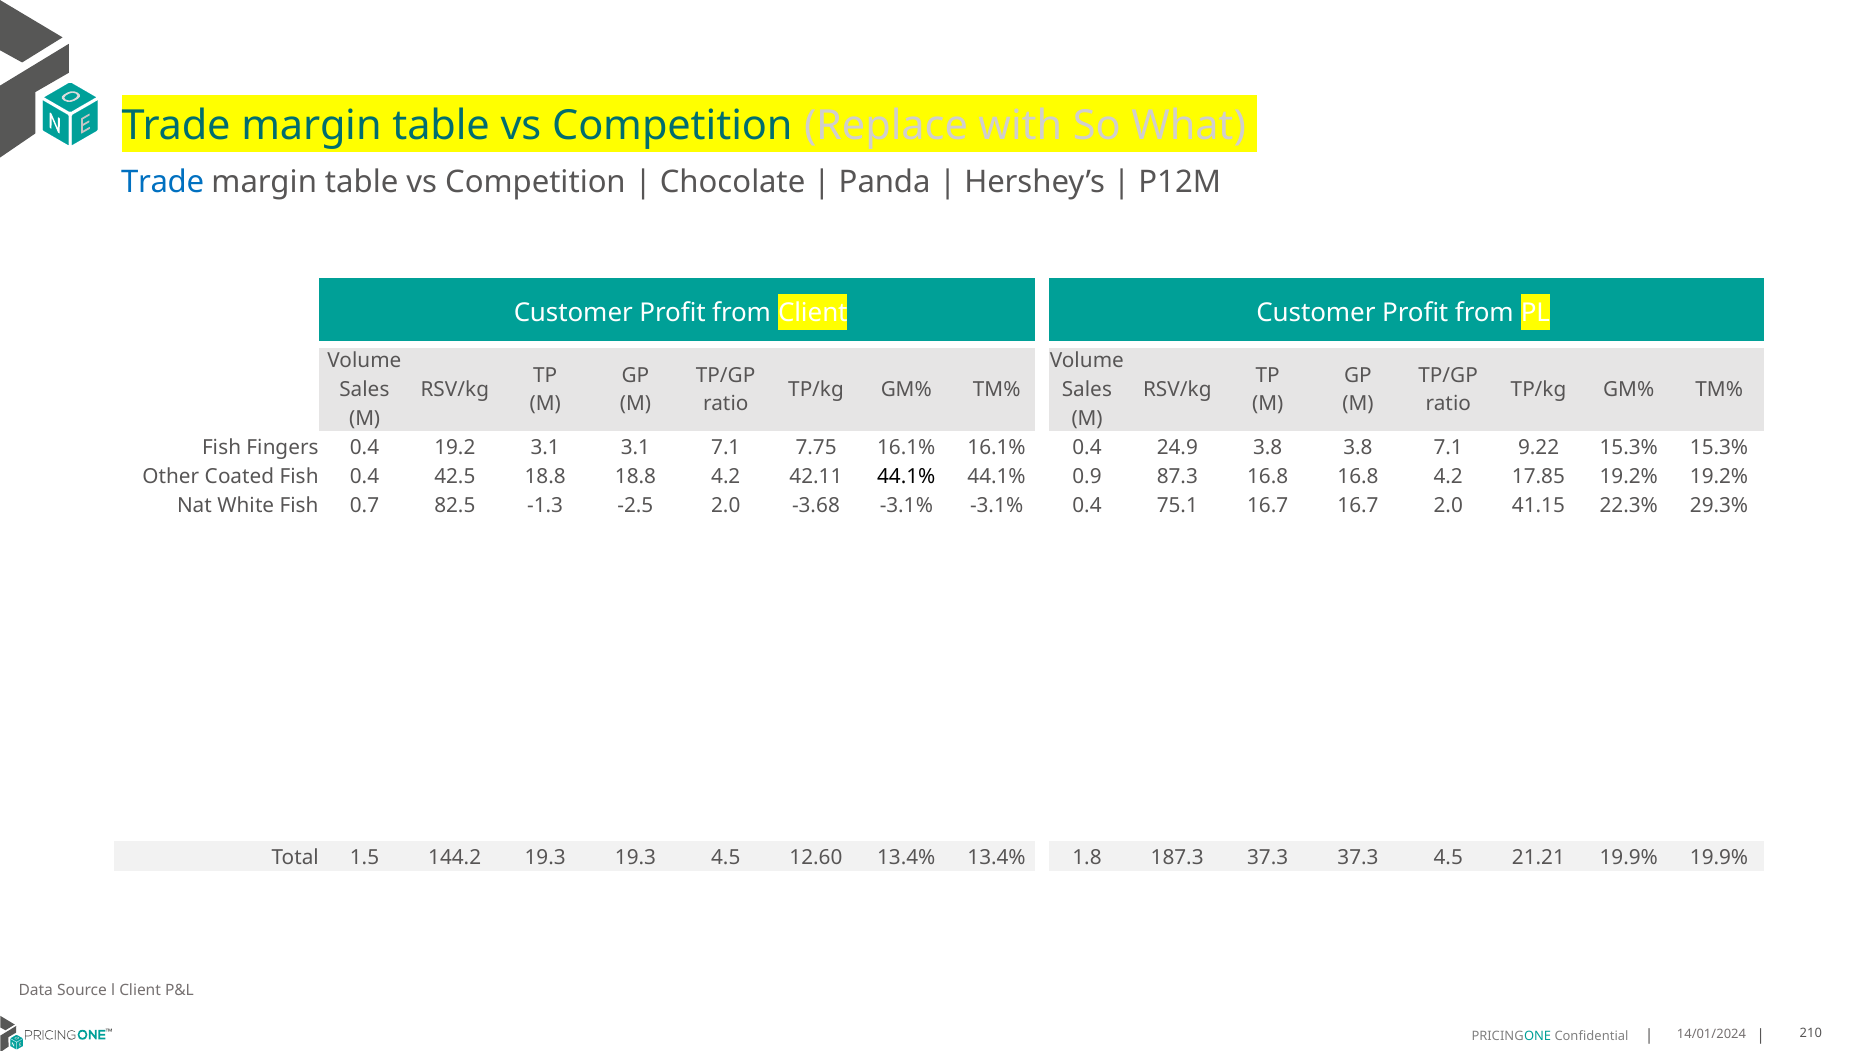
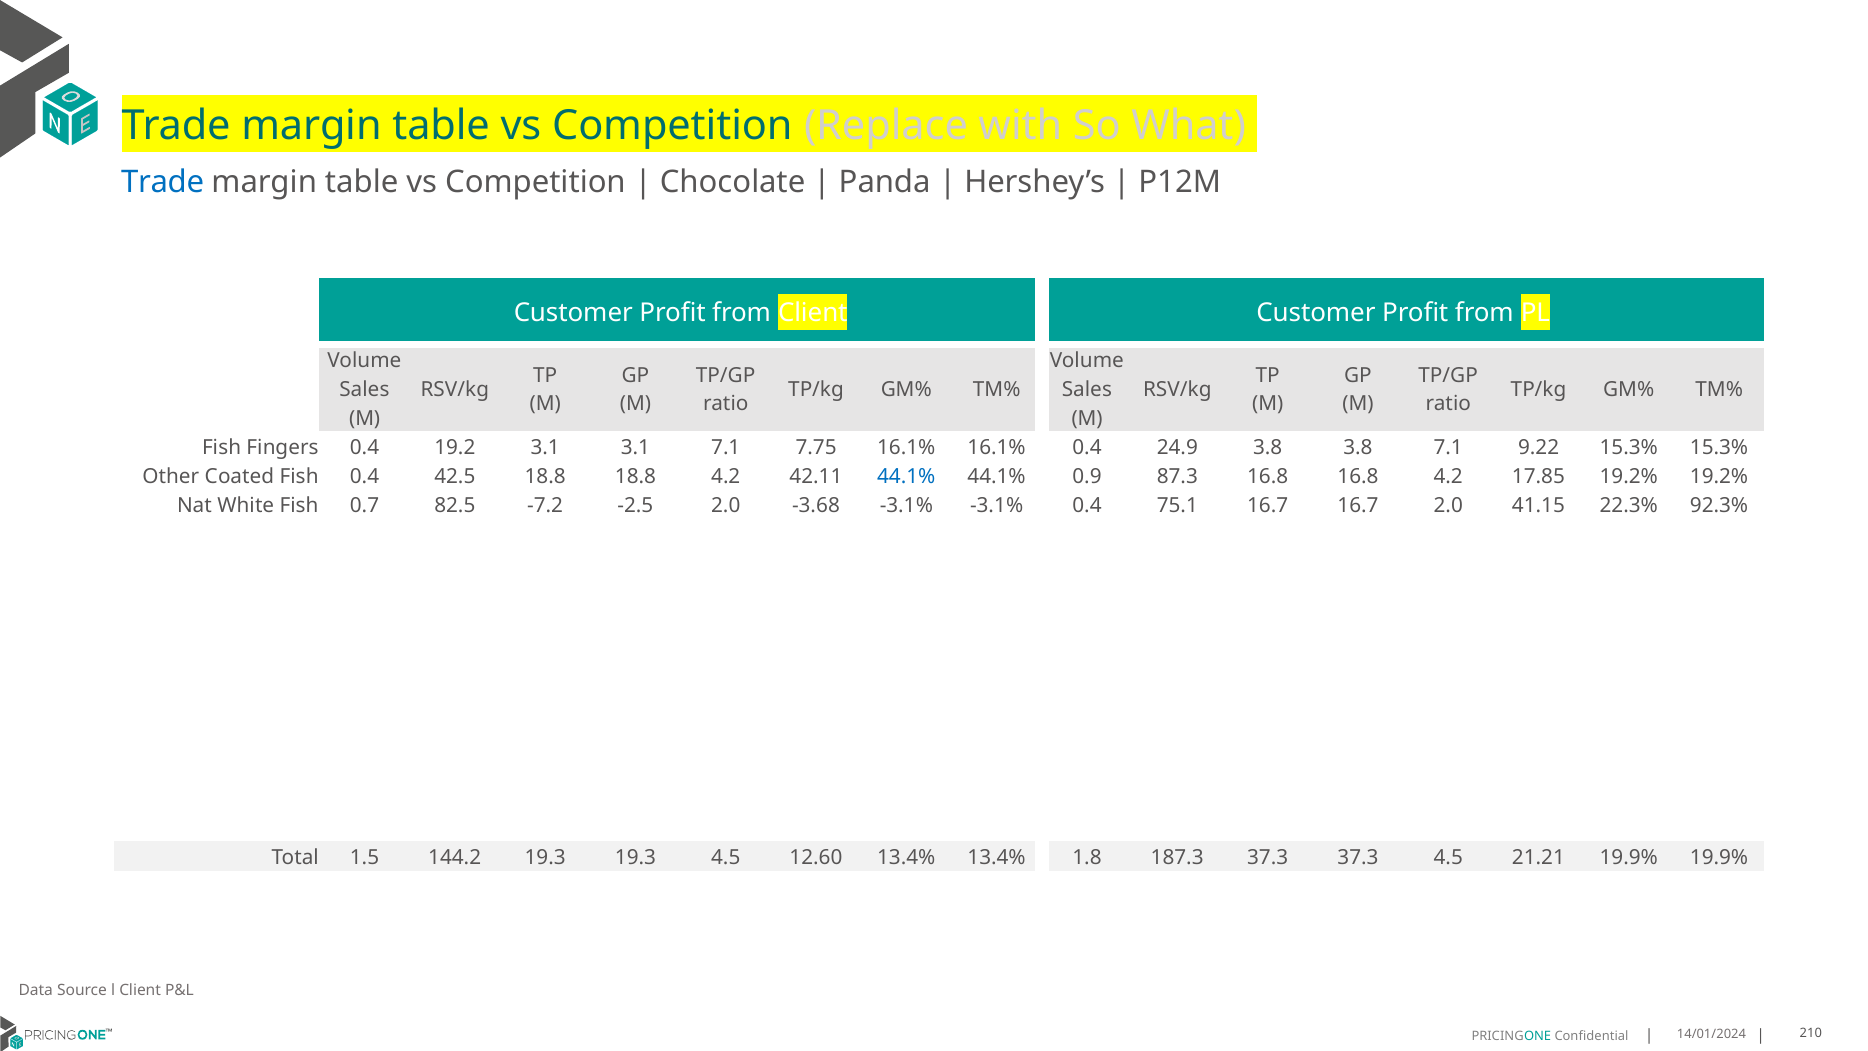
44.1% at (906, 477) colour: black -> blue
-1.3: -1.3 -> -7.2
29.3%: 29.3% -> 92.3%
